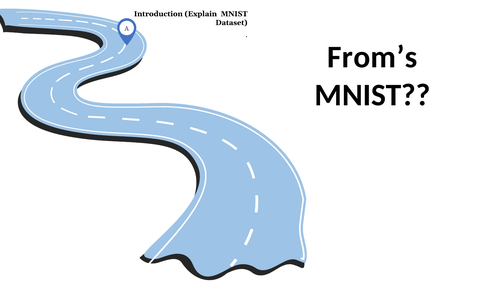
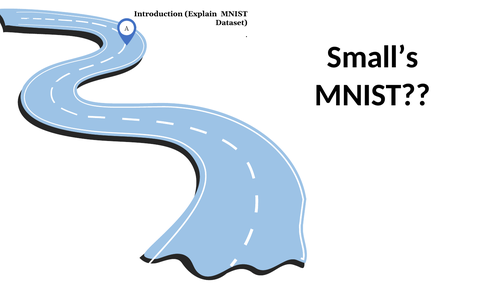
From’s: From’s -> Small’s
